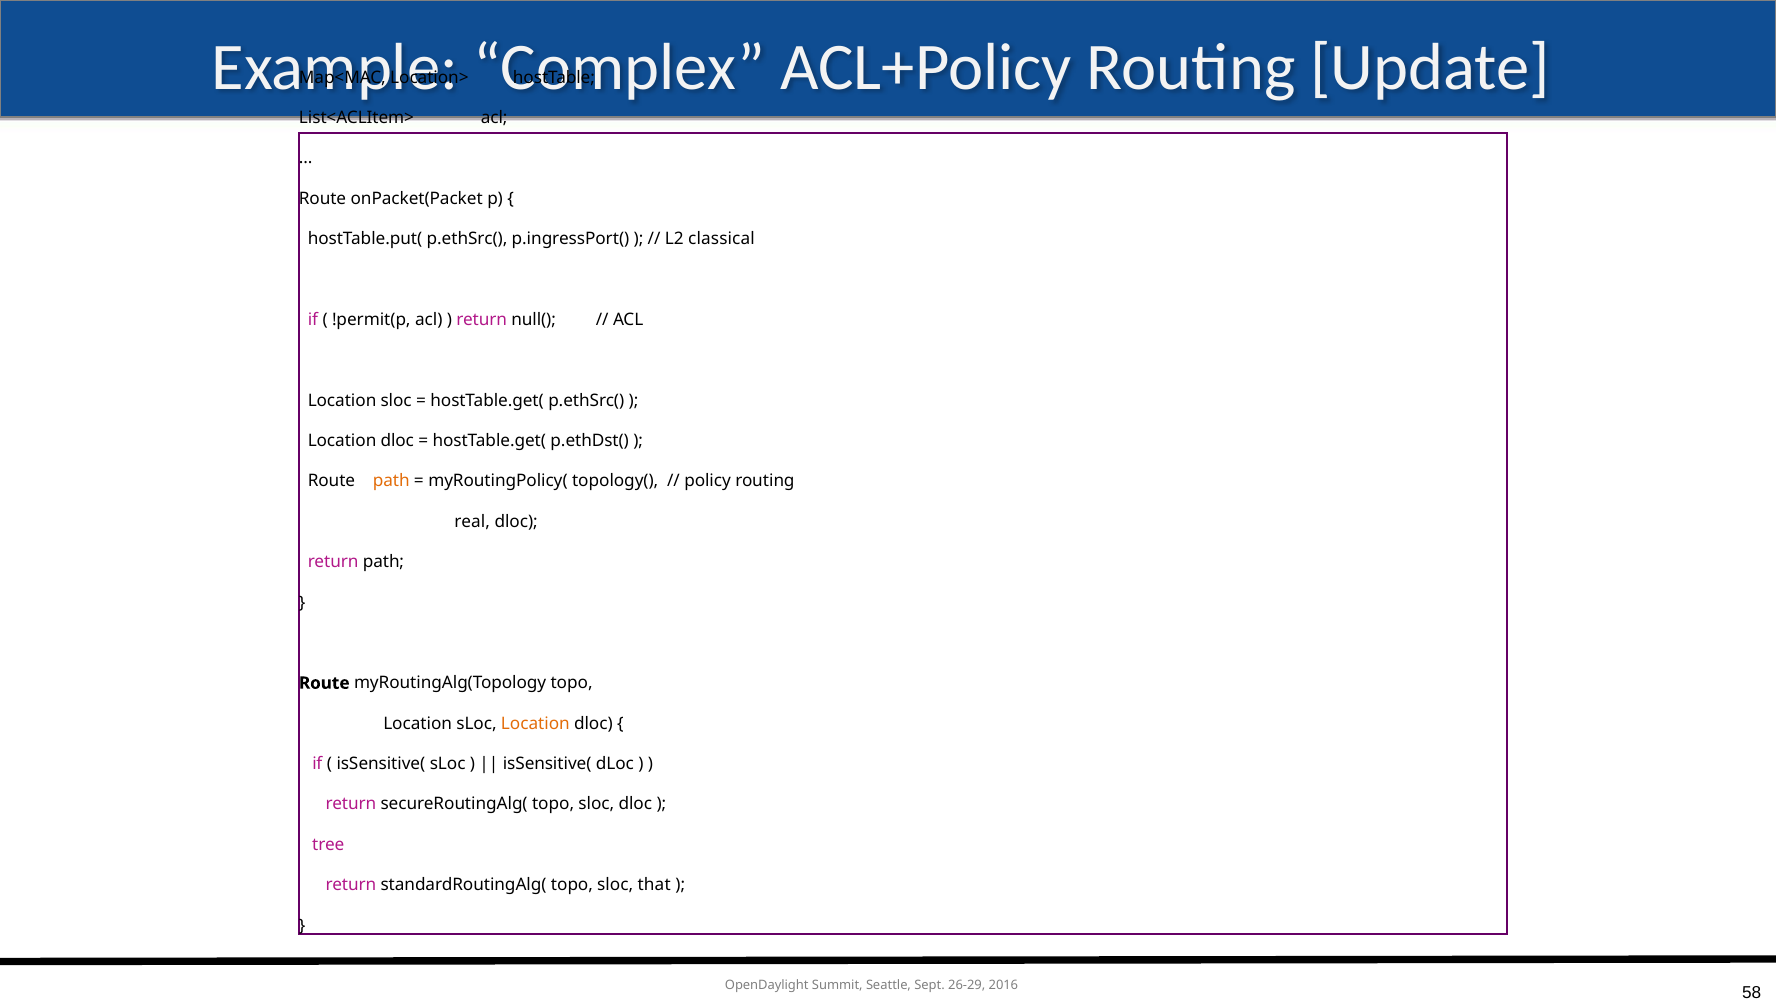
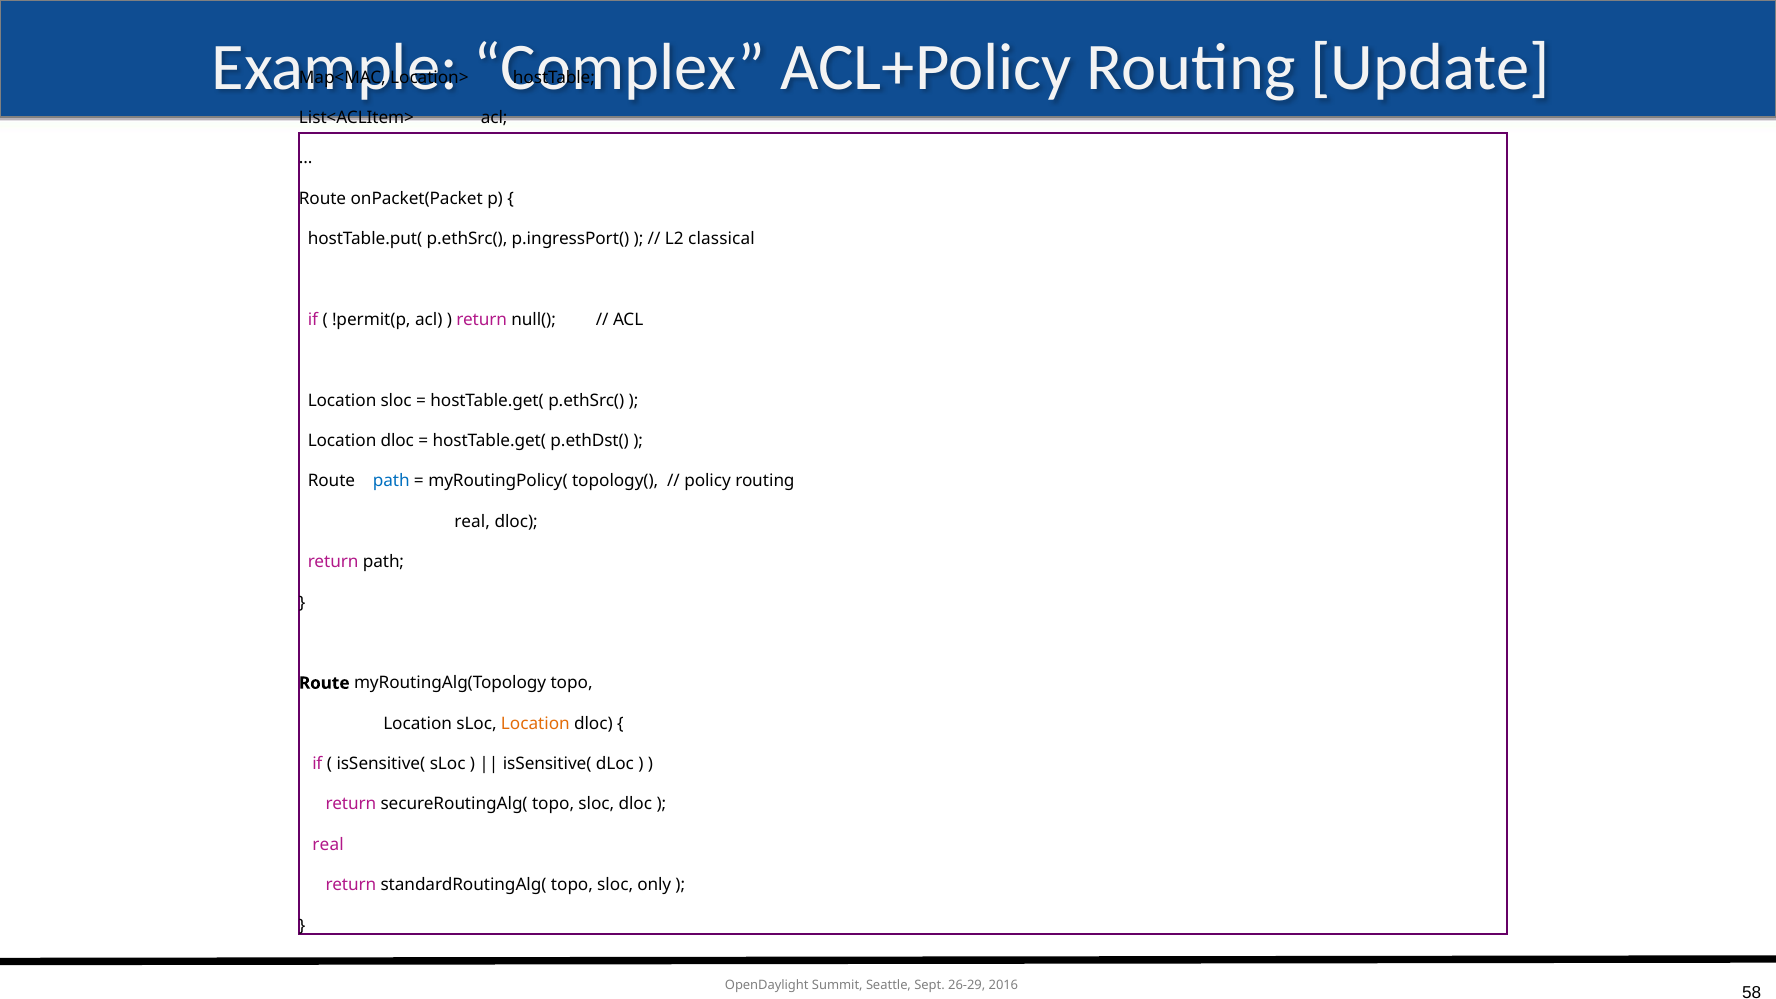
path at (391, 481) colour: orange -> blue
tree at (328, 845): tree -> real
that: that -> only
